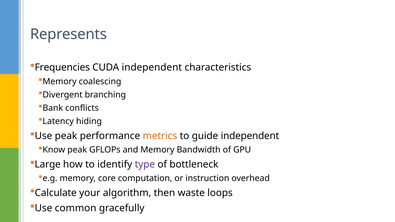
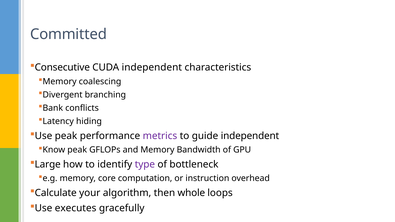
Represents: Represents -> Committed
Frequencies: Frequencies -> Consecutive
metrics colour: orange -> purple
waste: waste -> whole
common: common -> executes
